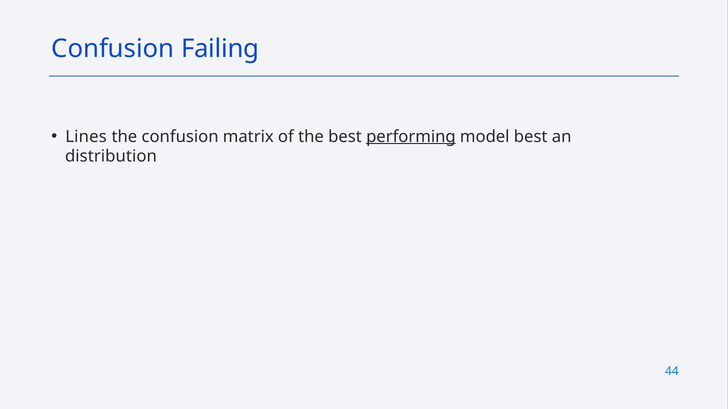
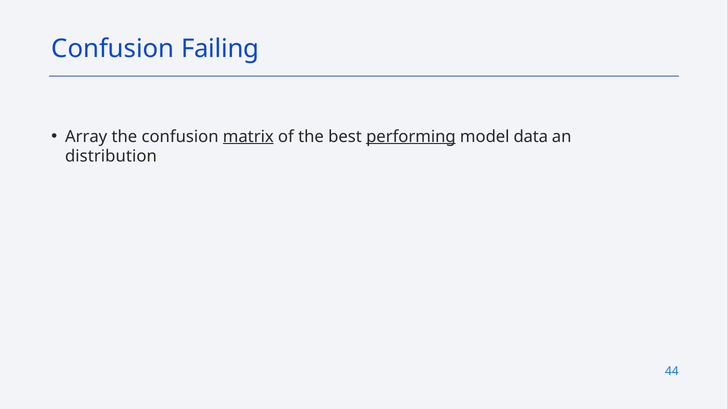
Lines: Lines -> Array
matrix underline: none -> present
model best: best -> data
